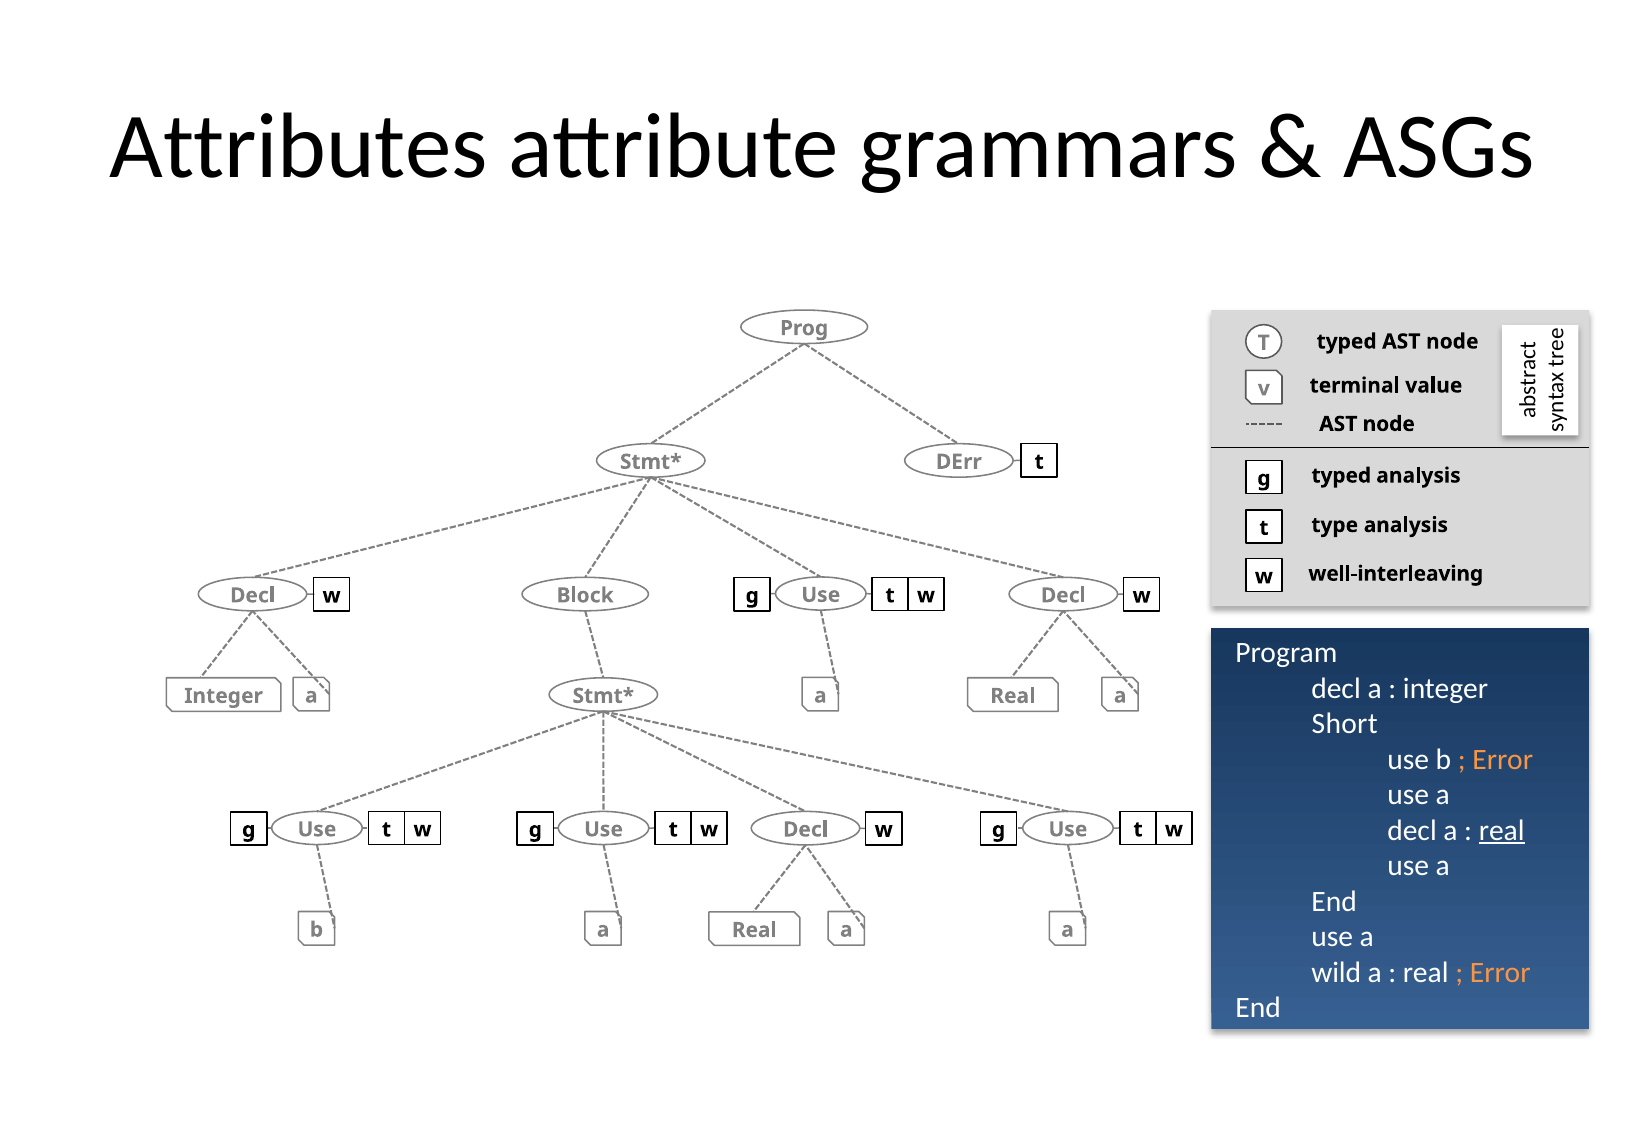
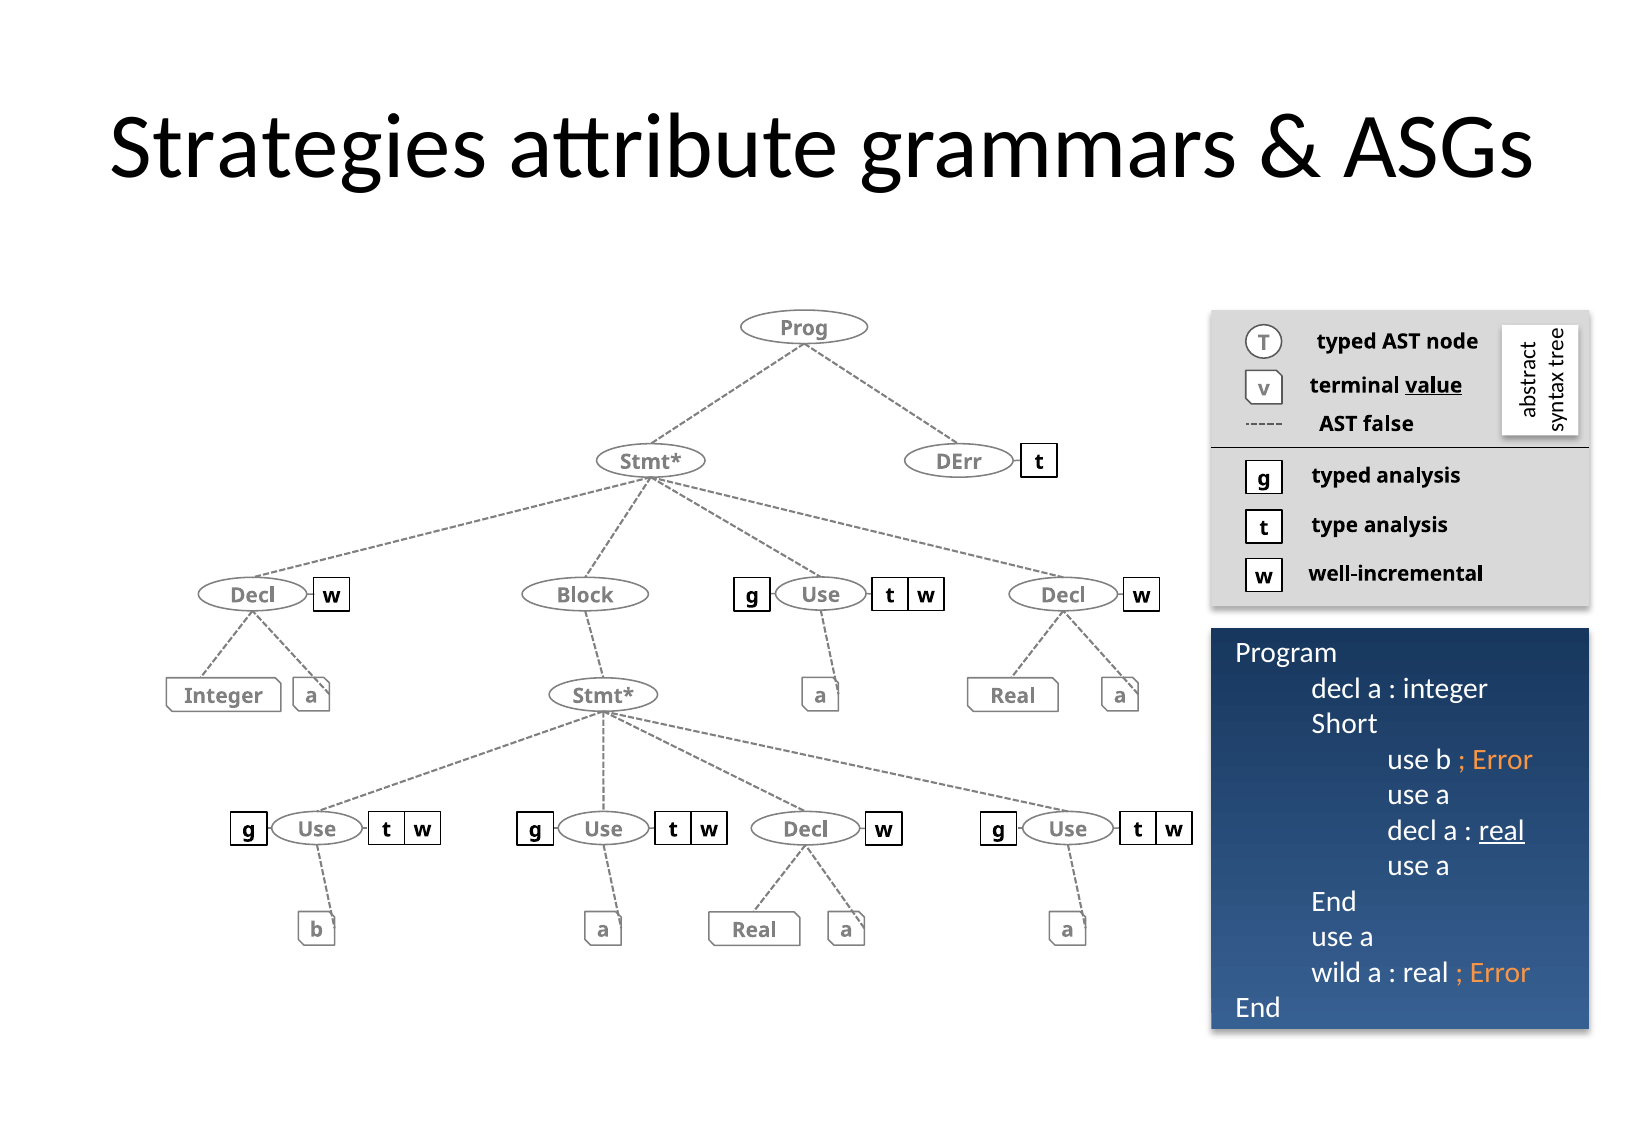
Attributes: Attributes -> Strategies
value underline: none -> present
node at (1389, 424): node -> false
well-interleaving: well-interleaving -> well-incremental
